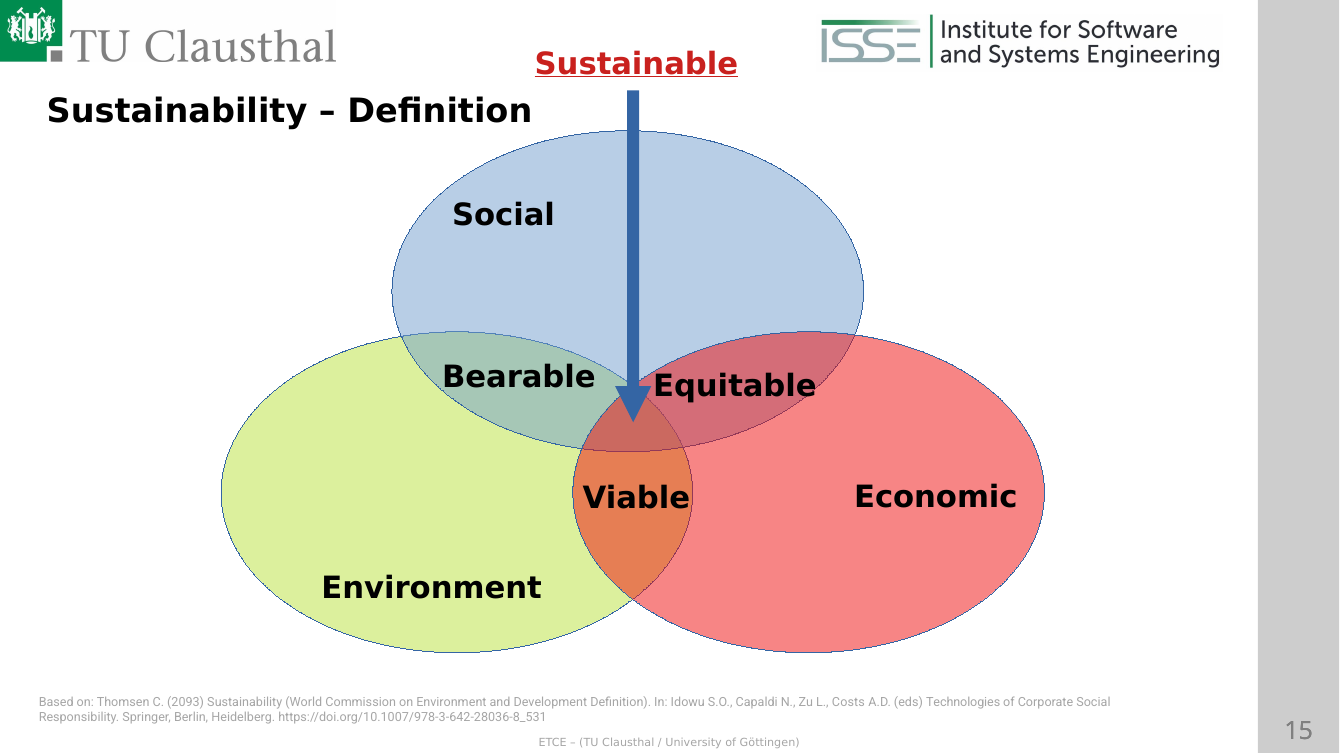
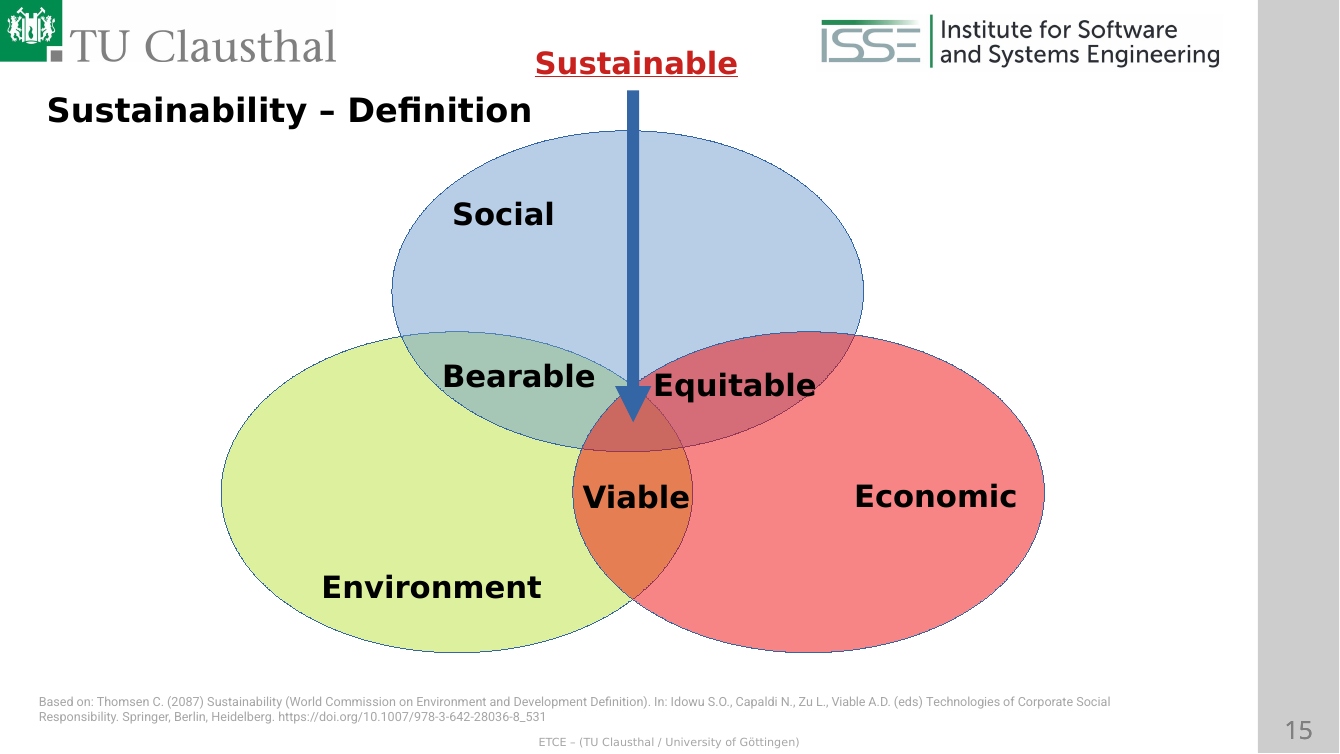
2093: 2093 -> 2087
L Costs: Costs -> Viable
